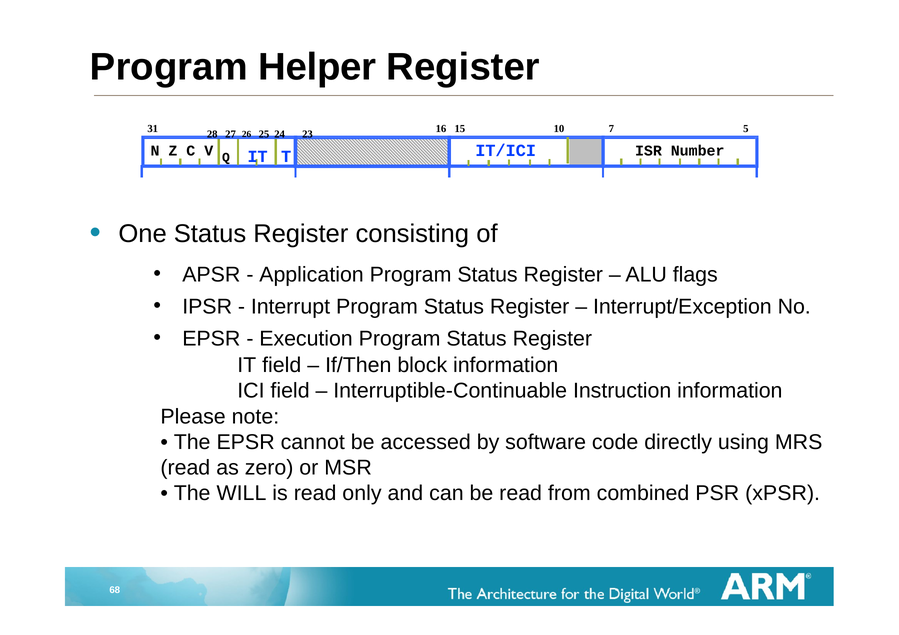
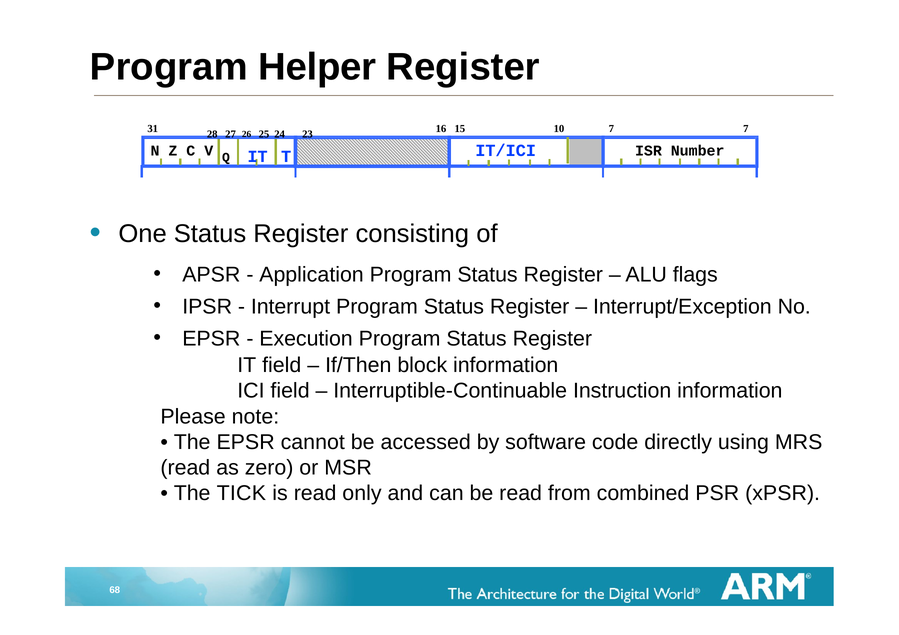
15 5: 5 -> 7
WILL: WILL -> TICK
